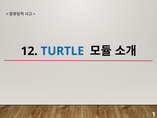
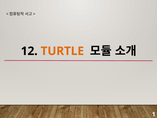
TURTLE colour: blue -> orange
